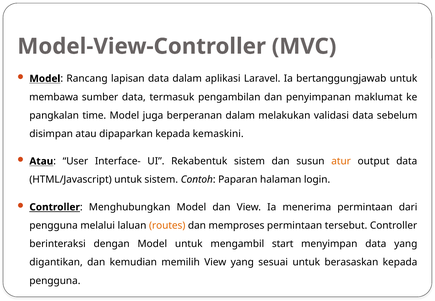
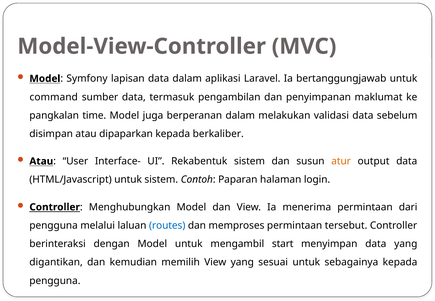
Rancang: Rancang -> Symfony
membawa: membawa -> command
kemaskini: kemaskini -> berkaliber
routes colour: orange -> blue
berasaskan: berasaskan -> sebagainya
